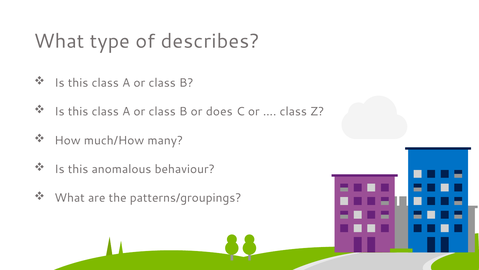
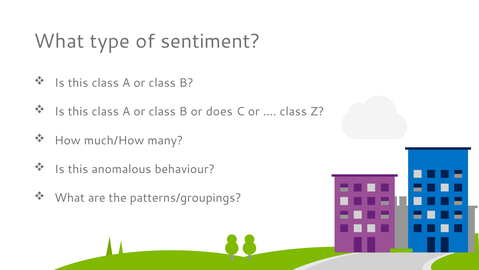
describes: describes -> sentiment
